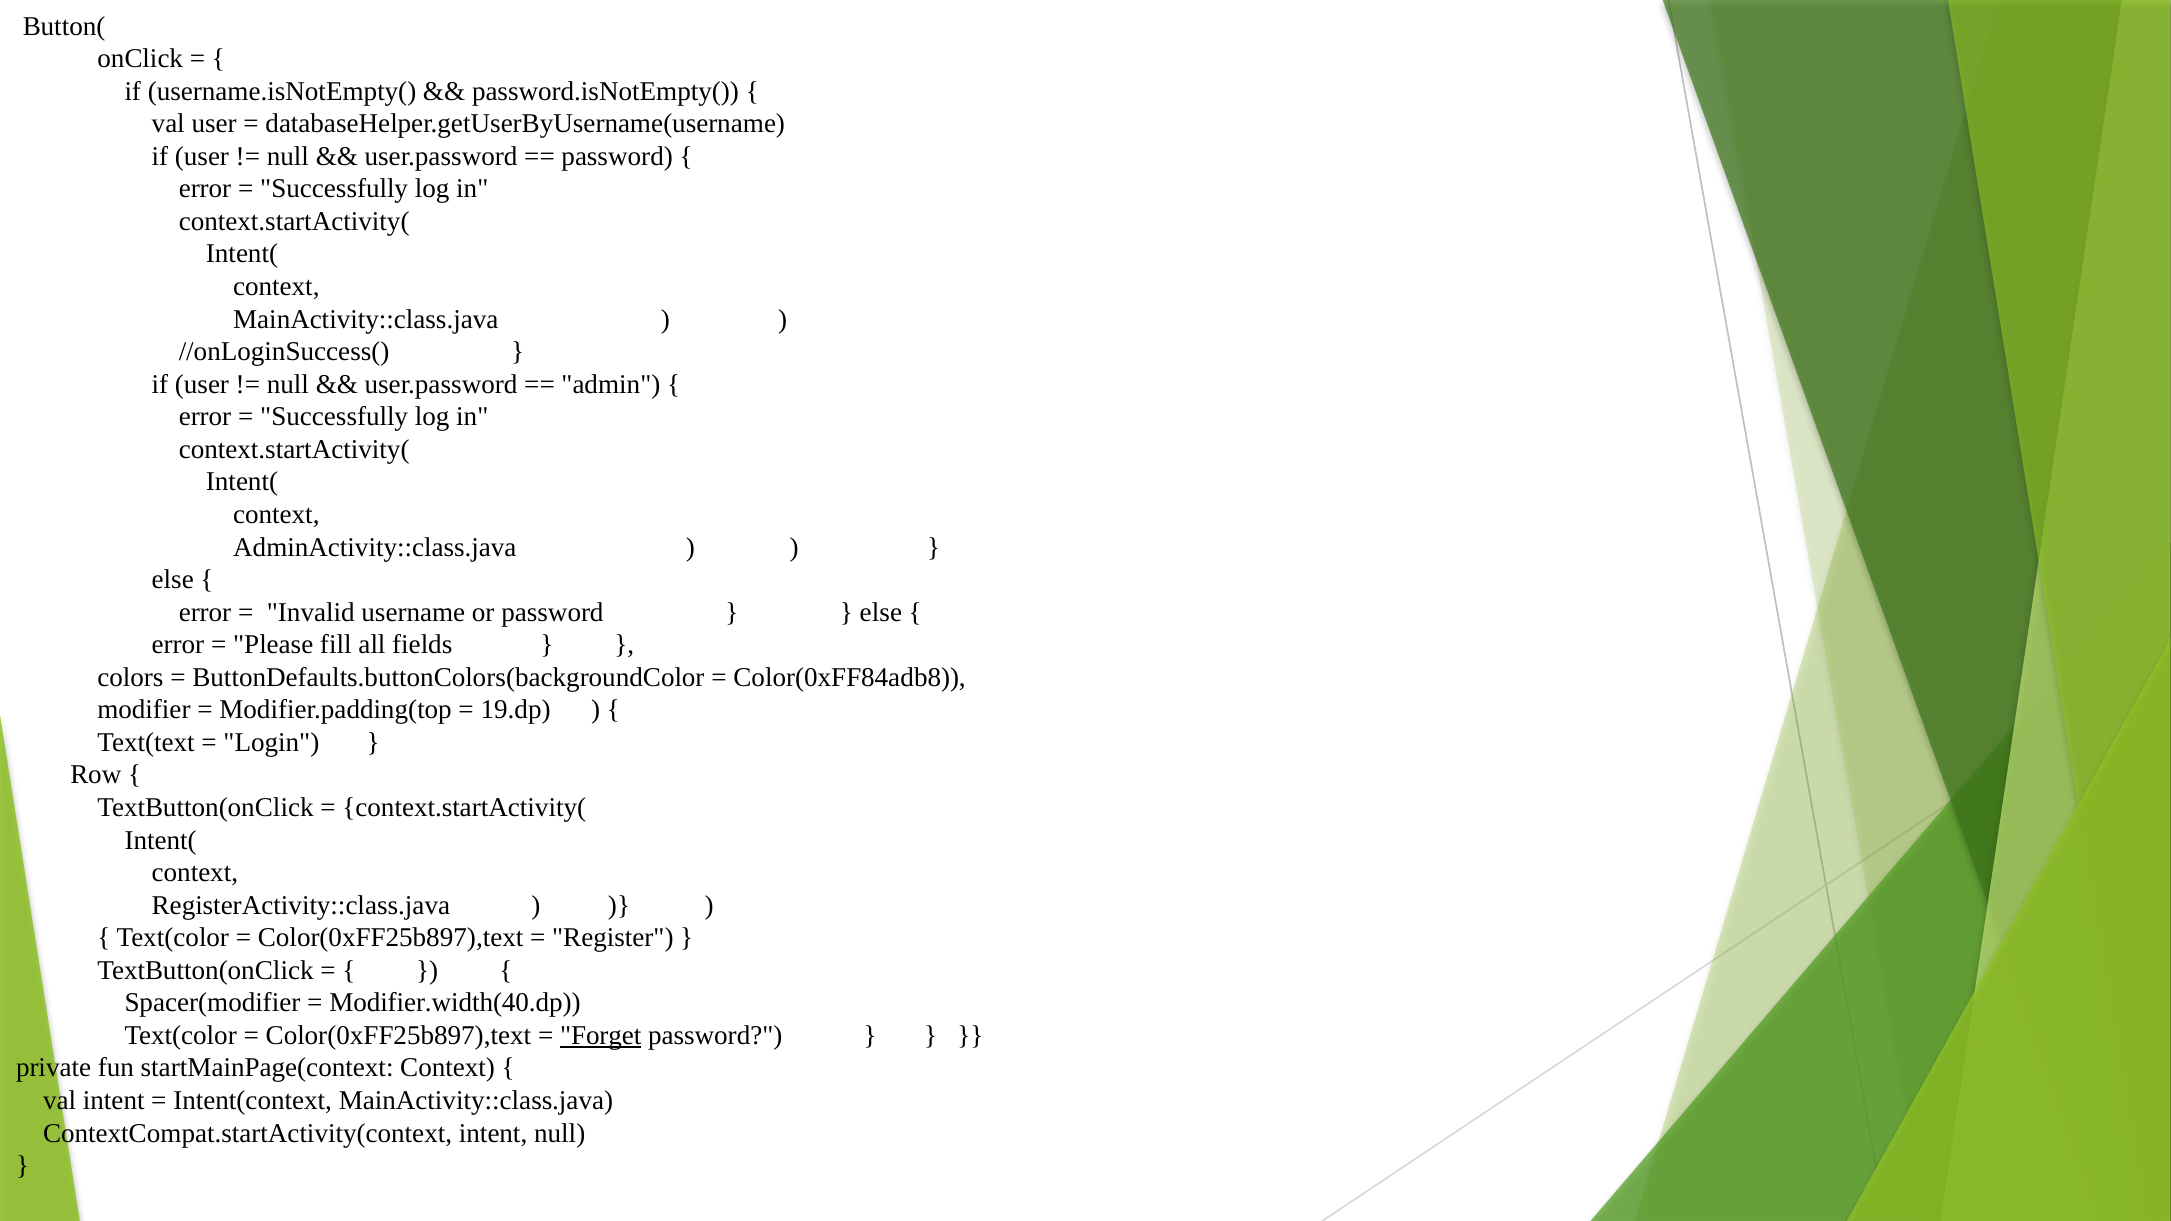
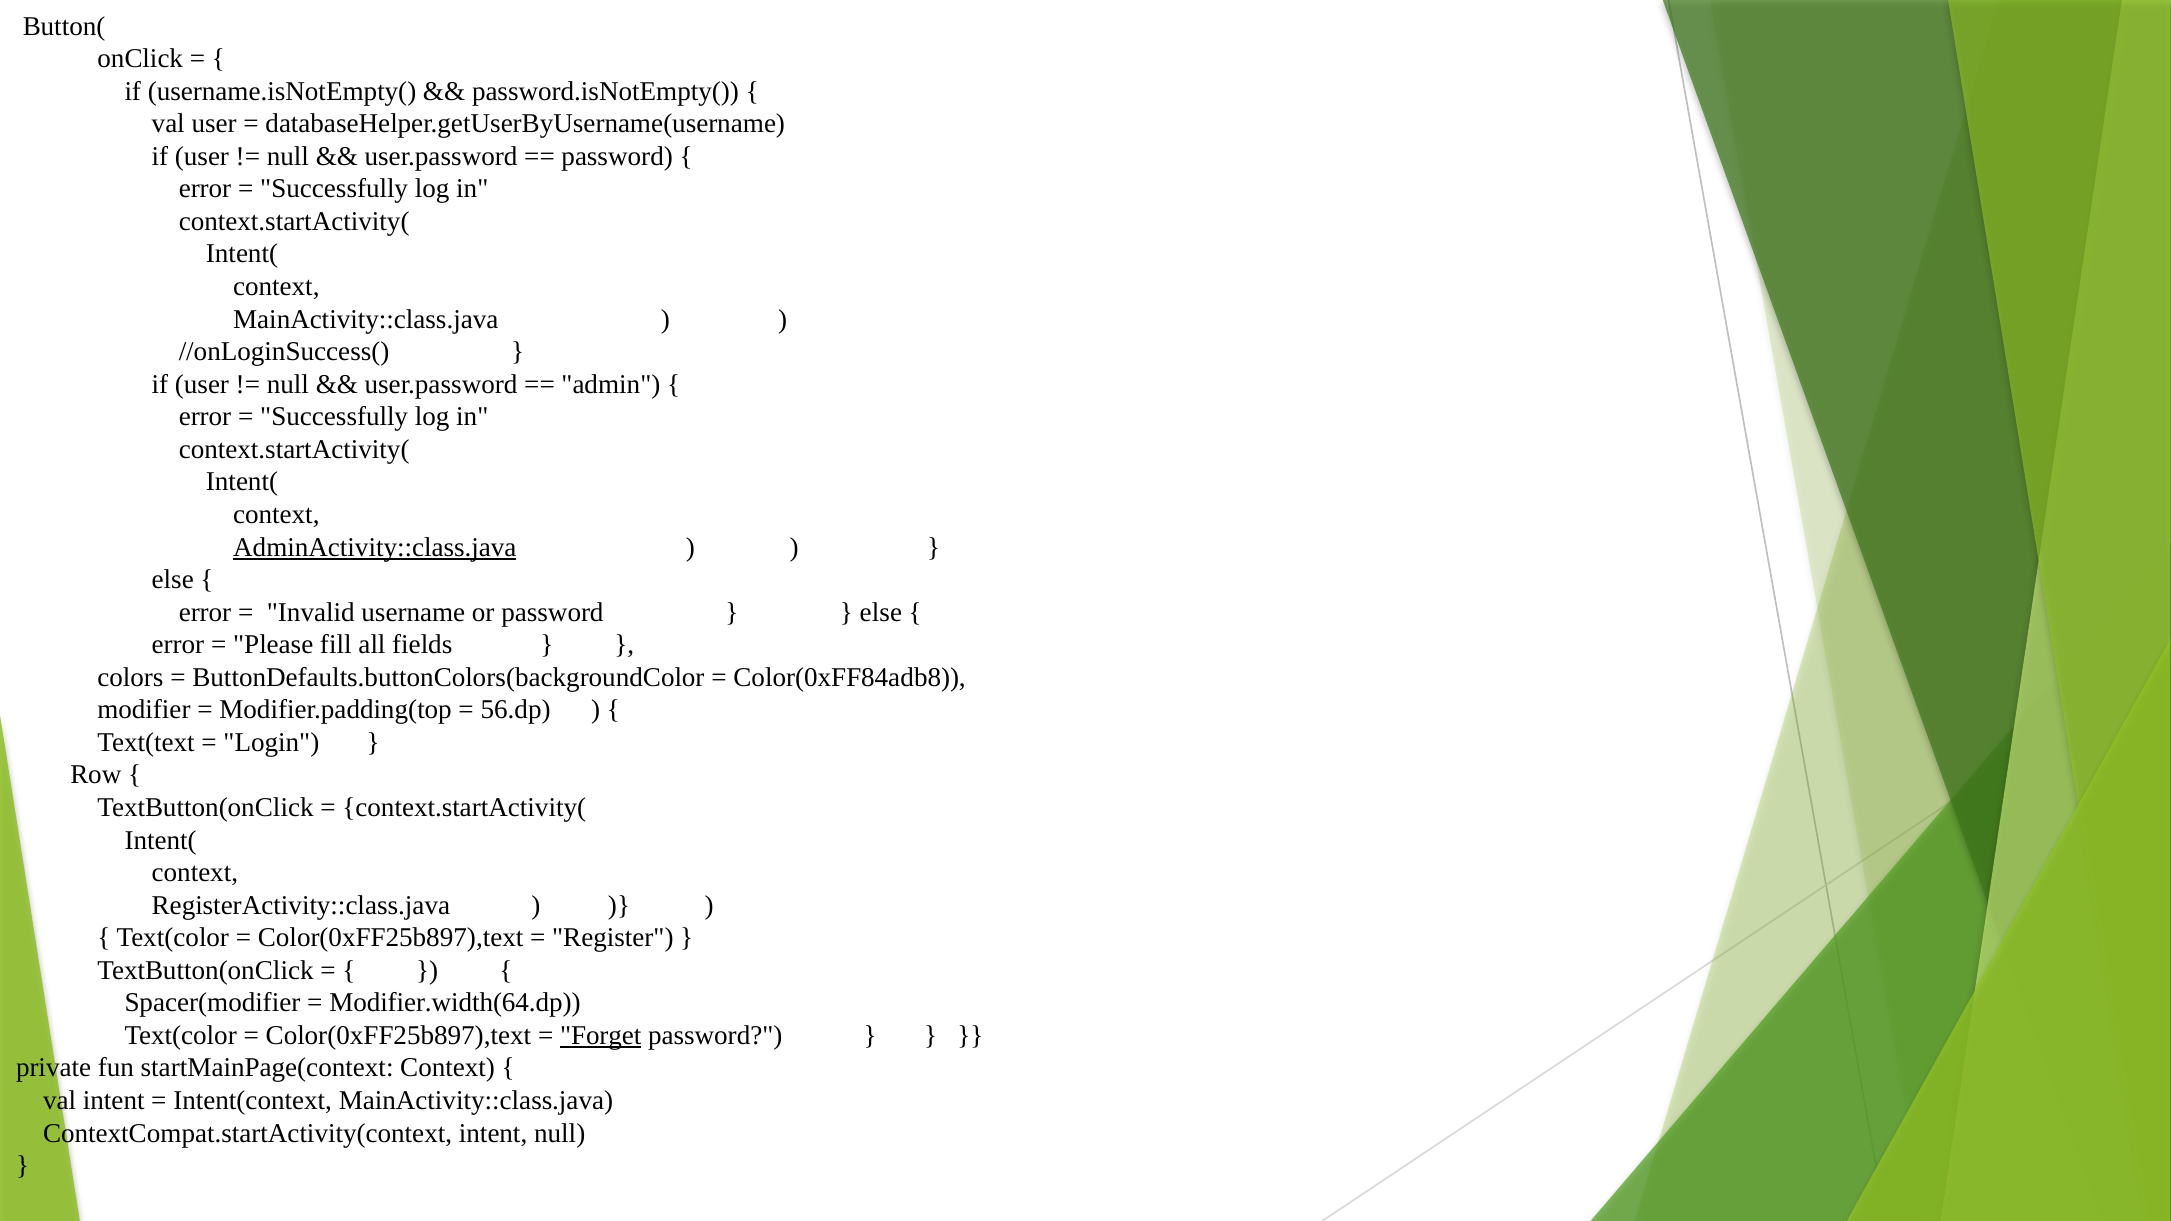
AdminActivity::class.java underline: none -> present
19.dp: 19.dp -> 56.dp
Modifier.width(40.dp: Modifier.width(40.dp -> Modifier.width(64.dp
